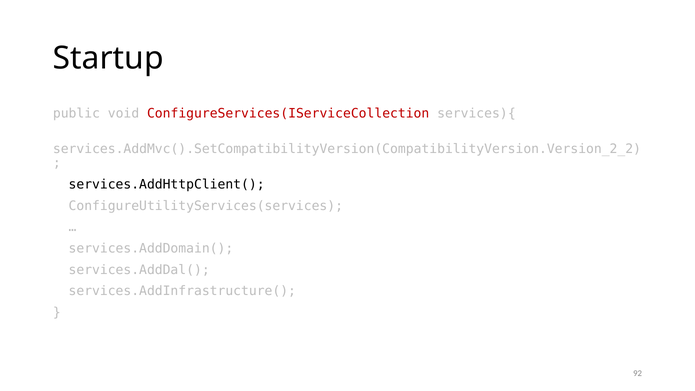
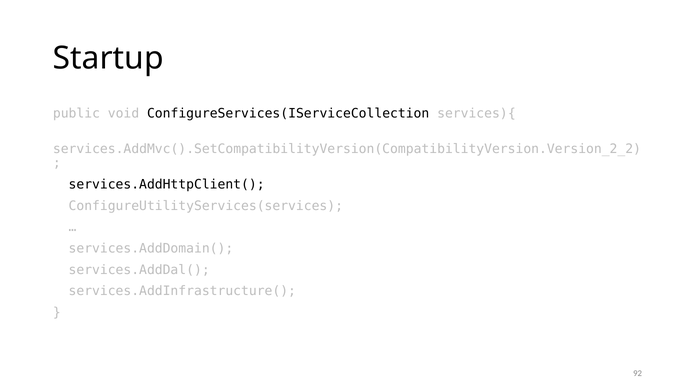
ConfigureServices(IServiceCollection colour: red -> black
